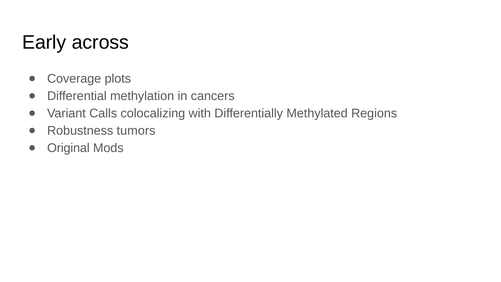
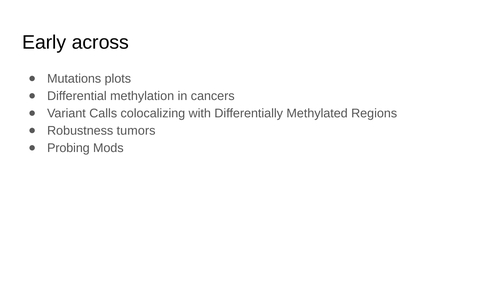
Coverage: Coverage -> Mutations
Original: Original -> Probing
